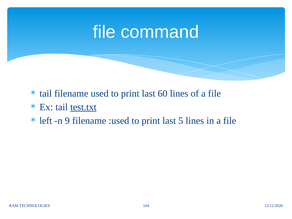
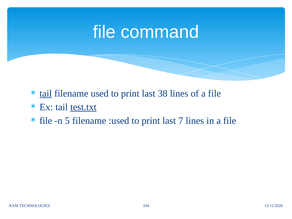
tail at (46, 93) underline: none -> present
60: 60 -> 38
left at (46, 121): left -> file
9: 9 -> 5
5: 5 -> 7
